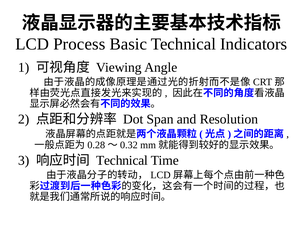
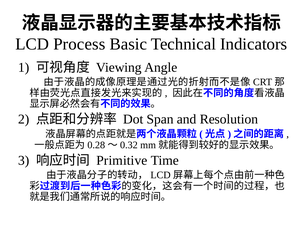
Technical at (122, 160): Technical -> Primitive
